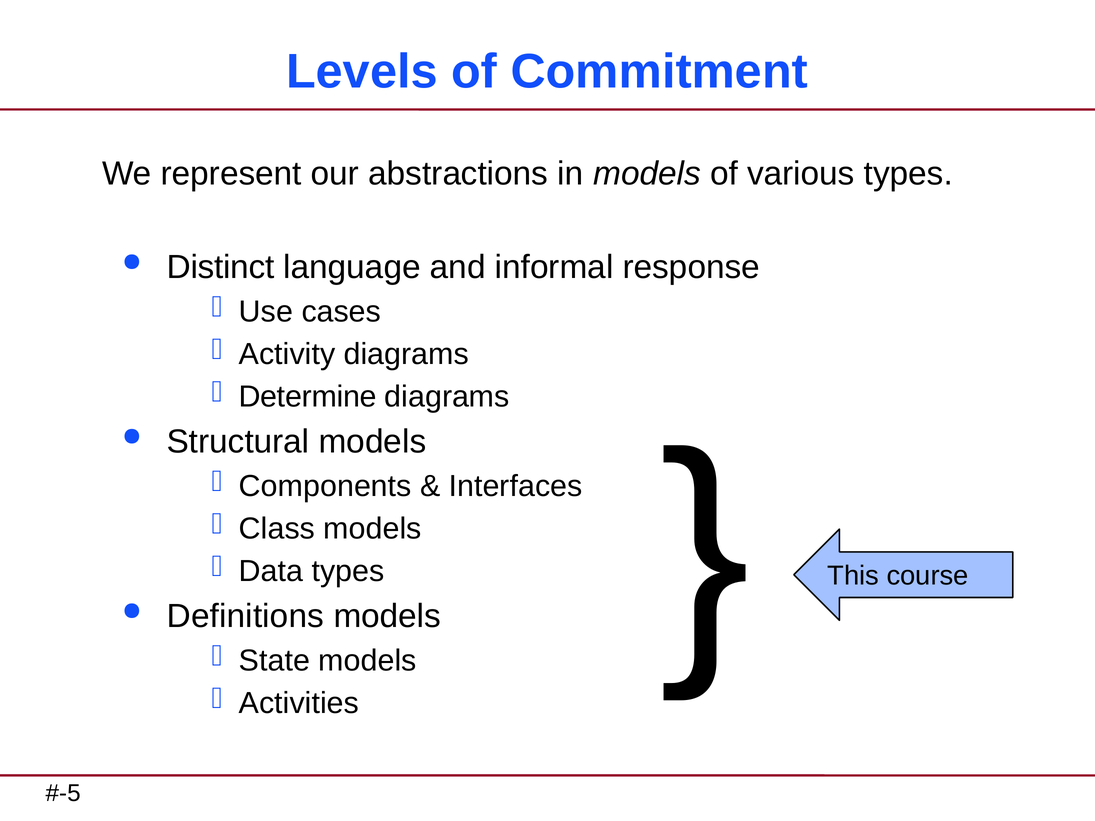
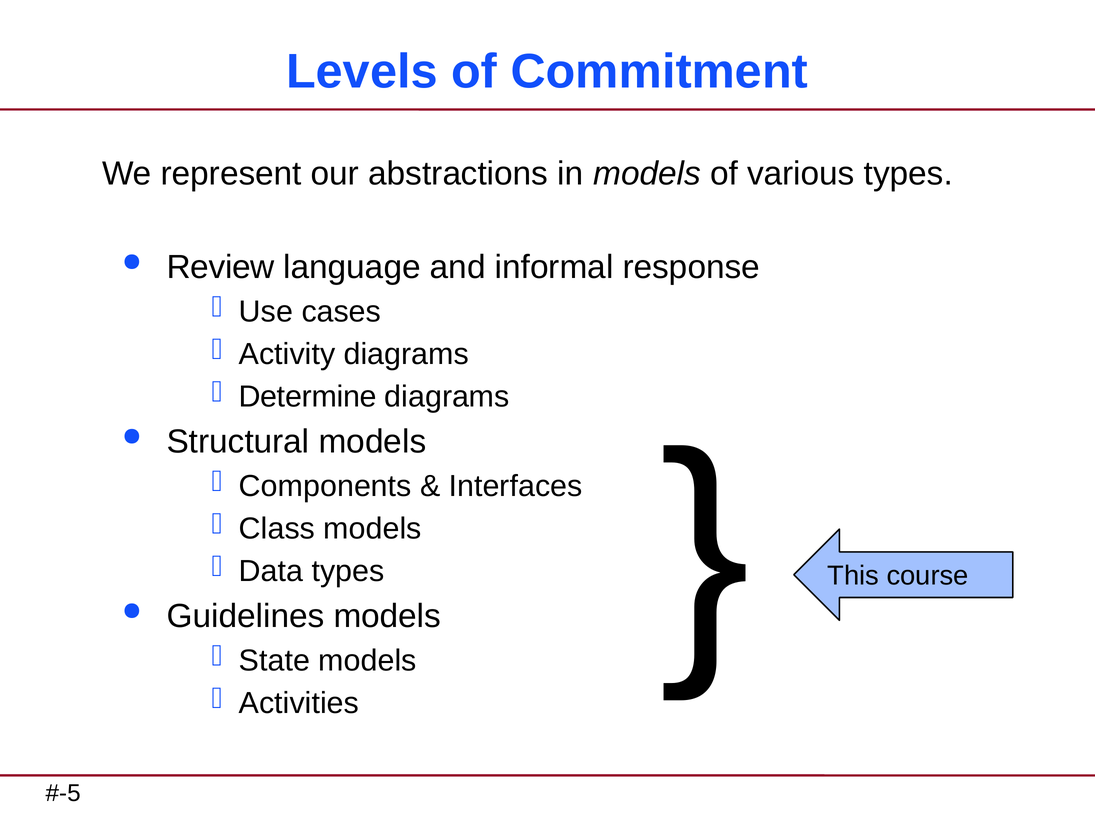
Distinct: Distinct -> Review
Definitions: Definitions -> Guidelines
